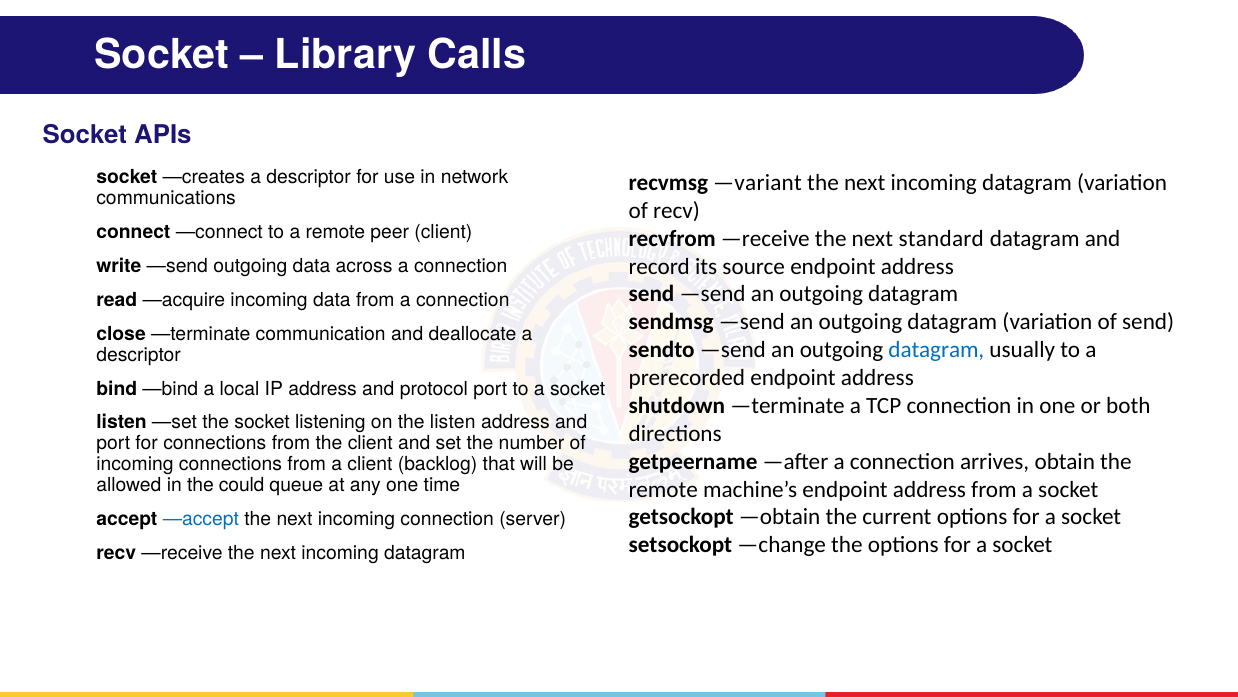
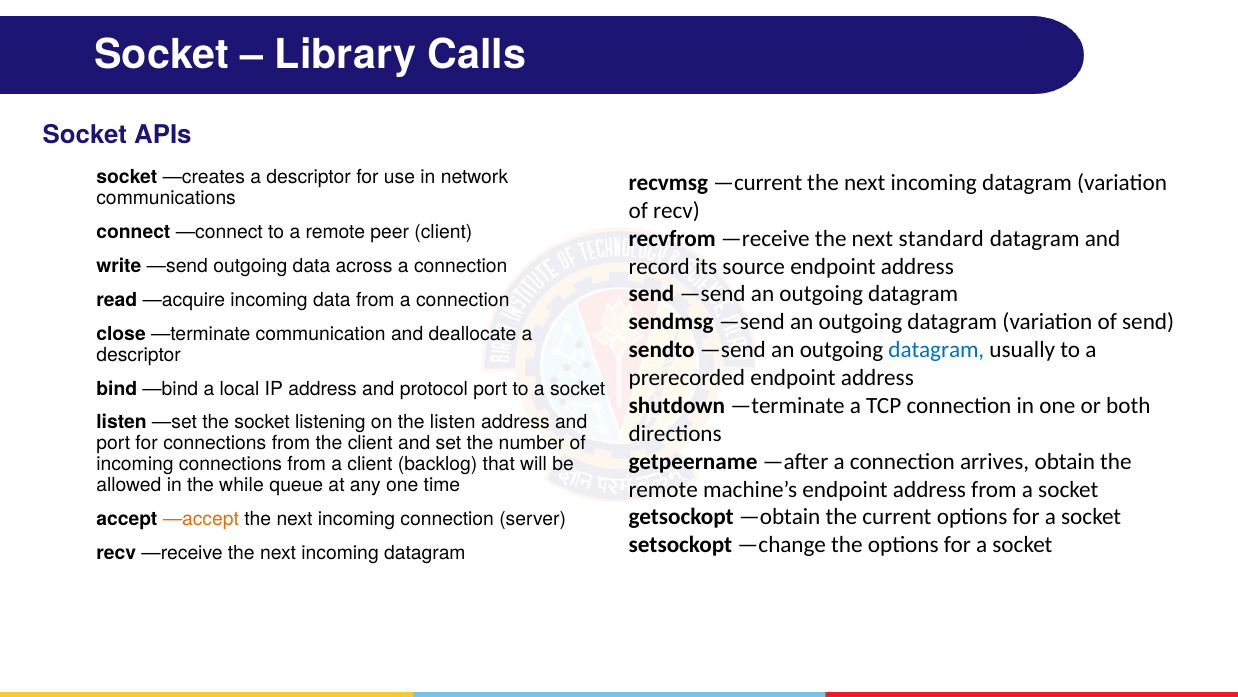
—variant: —variant -> —current
could: could -> while
—accept colour: blue -> orange
